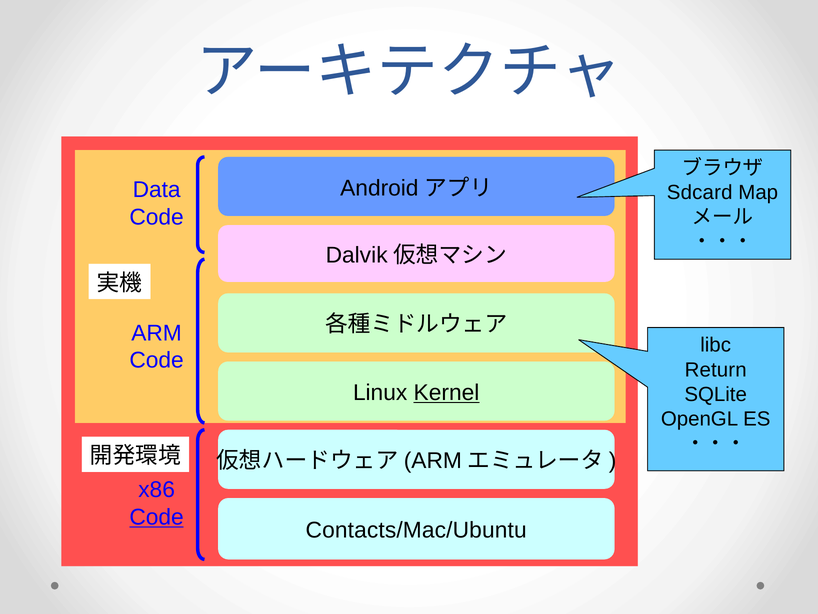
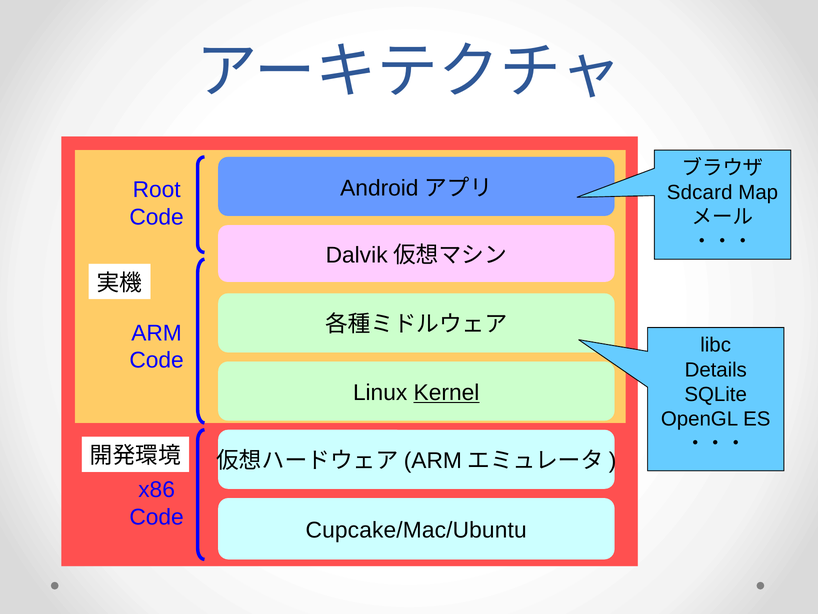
Data: Data -> Root
Return: Return -> Details
Code at (157, 517) underline: present -> none
Contacts/Mac/Ubuntu: Contacts/Mac/Ubuntu -> Cupcake/Mac/Ubuntu
